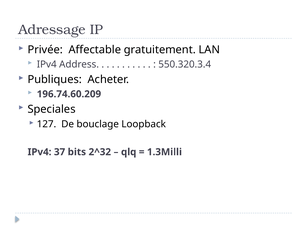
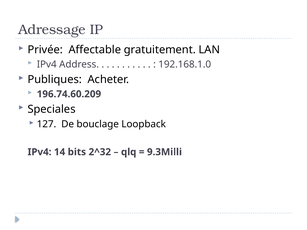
550.320.3.4: 550.320.3.4 -> 192.168.1.0
37: 37 -> 14
1.3Milli: 1.3Milli -> 9.3Milli
